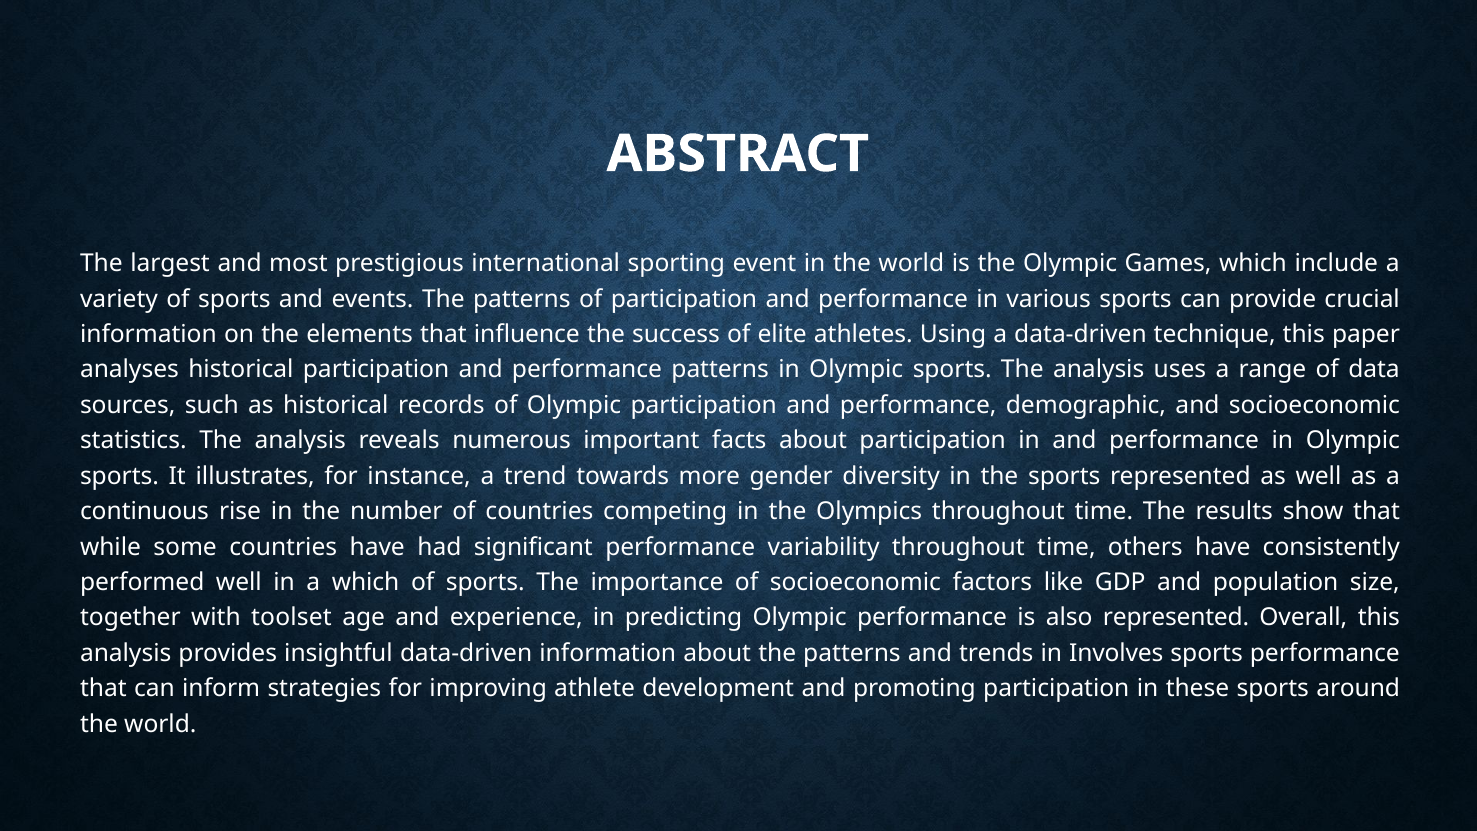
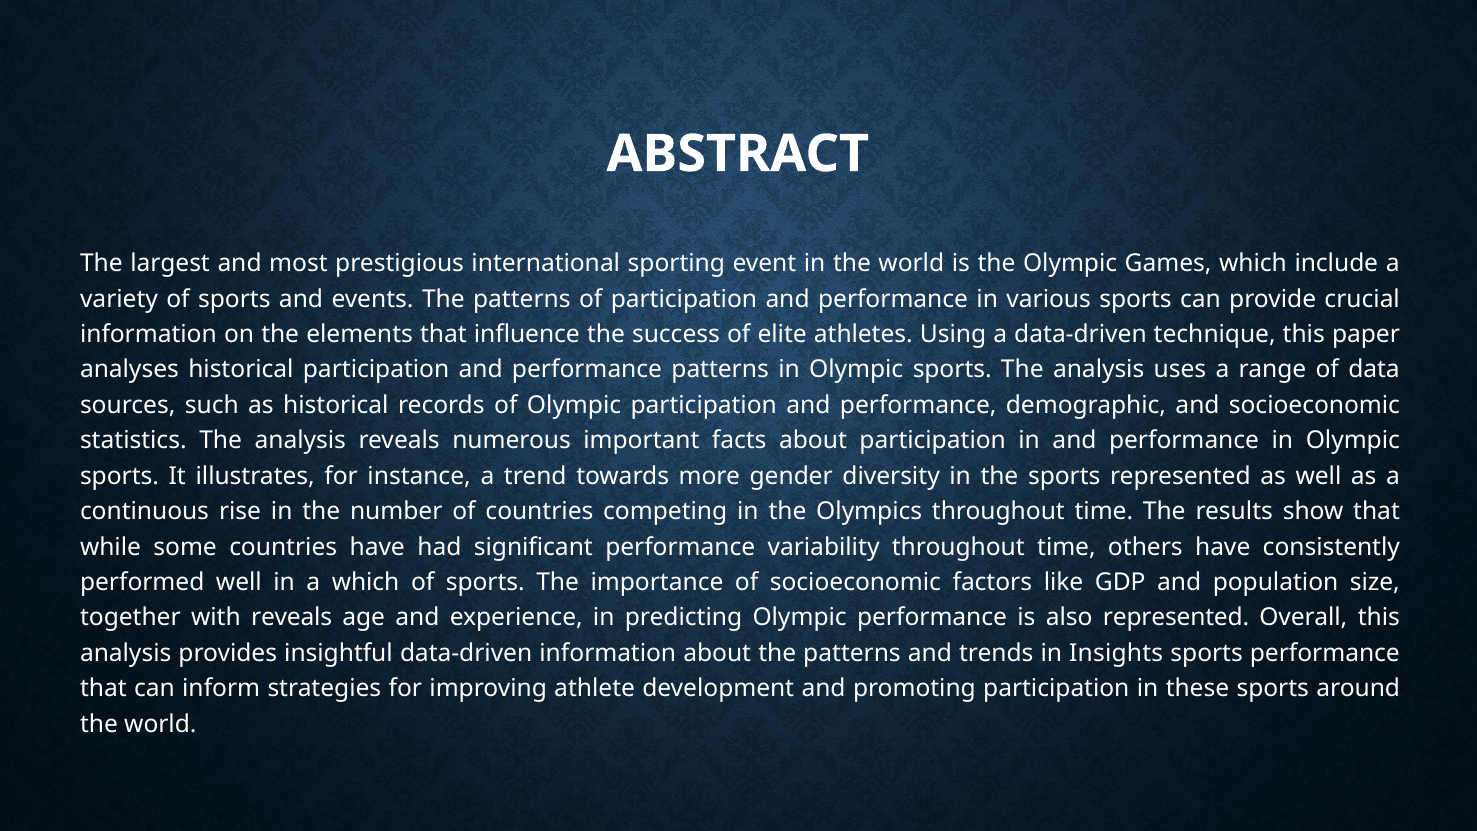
with toolset: toolset -> reveals
Involves: Involves -> Insights
